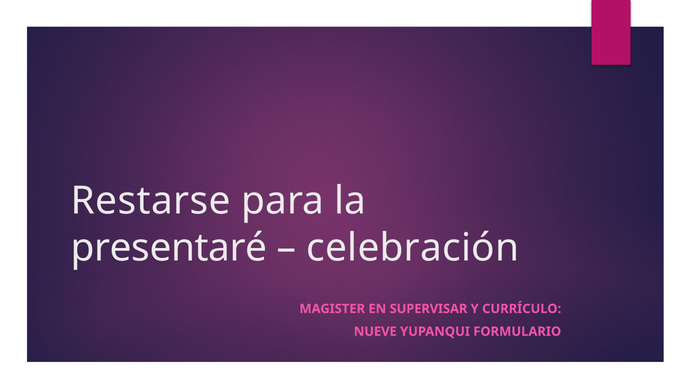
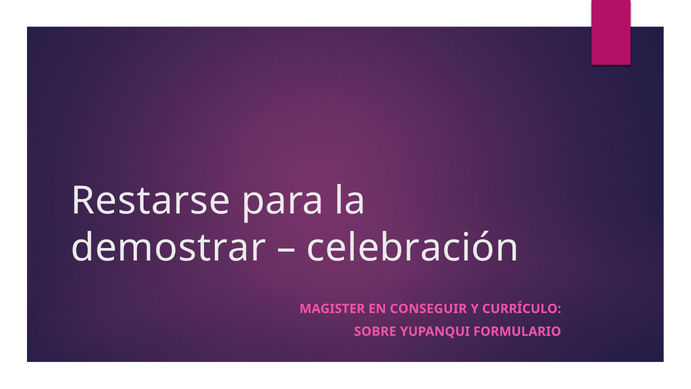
presentaré: presentaré -> demostrar
SUPERVISAR: SUPERVISAR -> CONSEGUIR
NUEVE: NUEVE -> SOBRE
